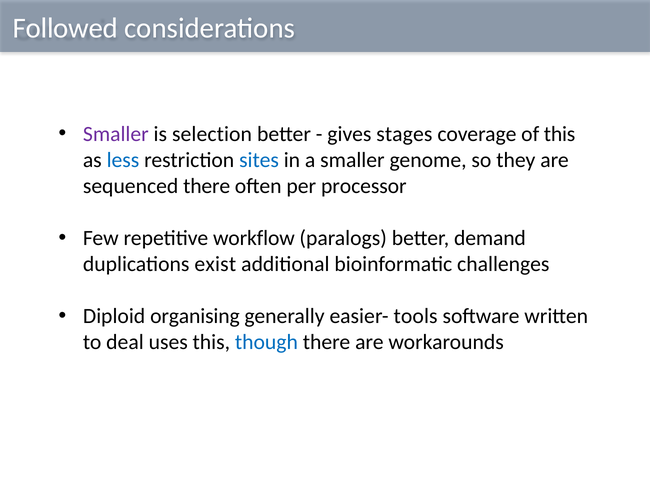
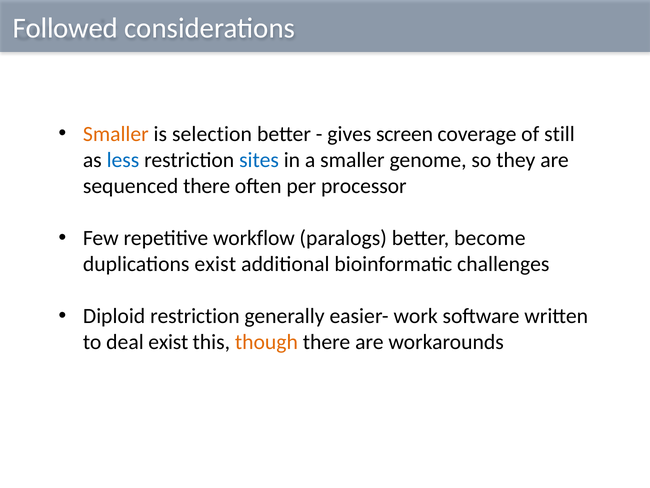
Smaller at (116, 134) colour: purple -> orange
stages: stages -> screen
of this: this -> still
demand: demand -> become
Diploid organising: organising -> restriction
tools: tools -> work
deal uses: uses -> exist
though colour: blue -> orange
